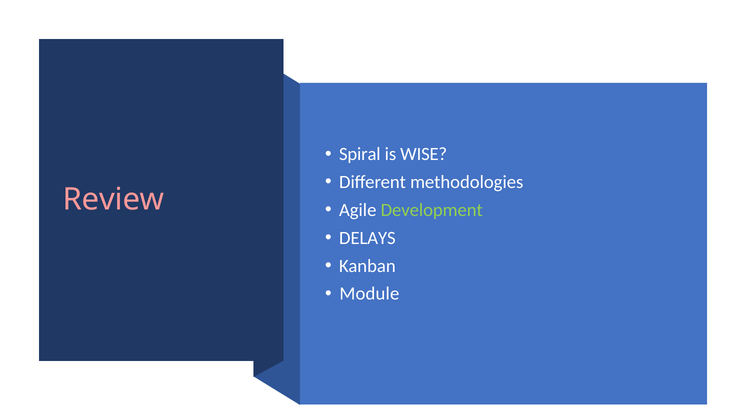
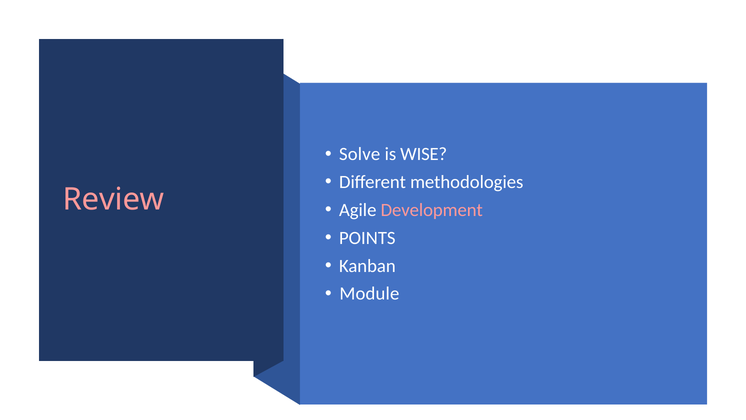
Spiral: Spiral -> Solve
Development colour: light green -> pink
DELAYS: DELAYS -> POINTS
